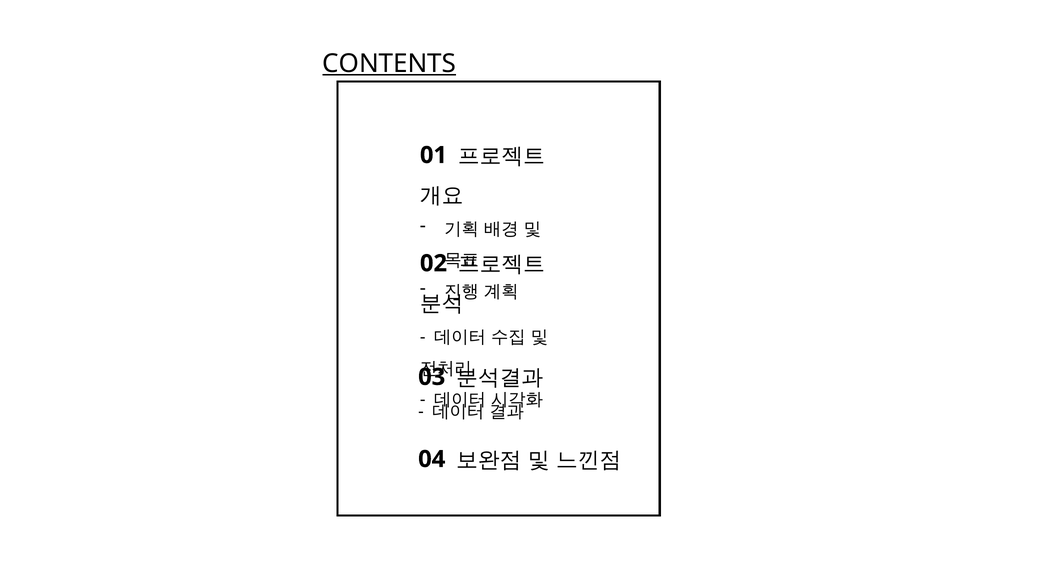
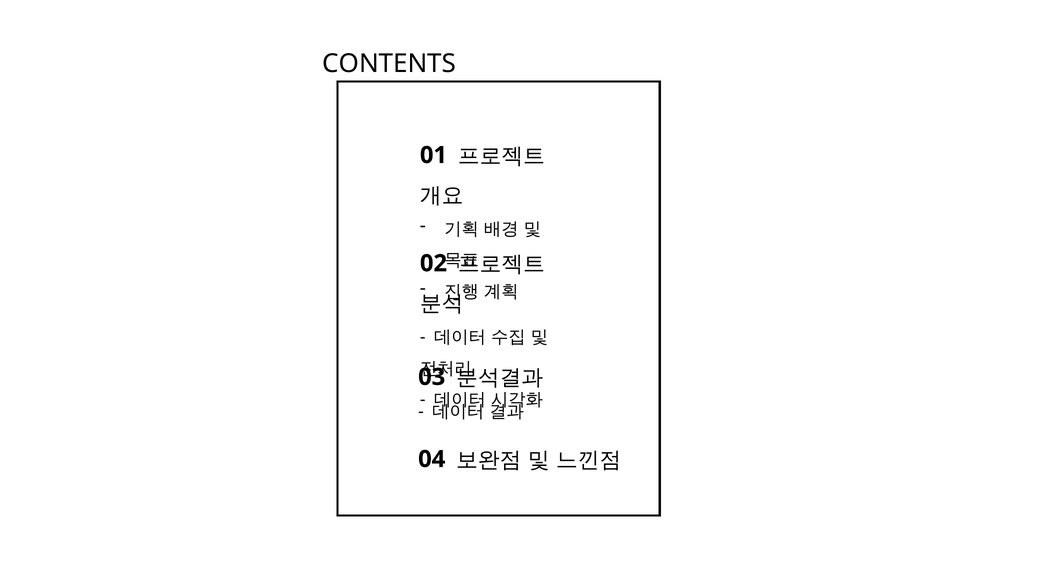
CONTENTS underline: present -> none
